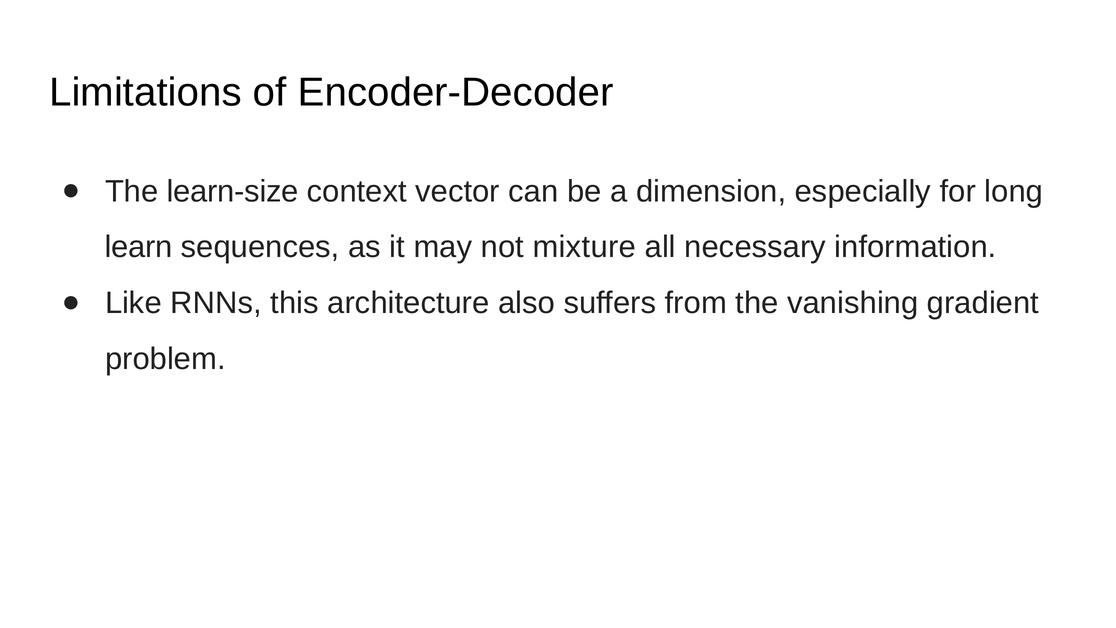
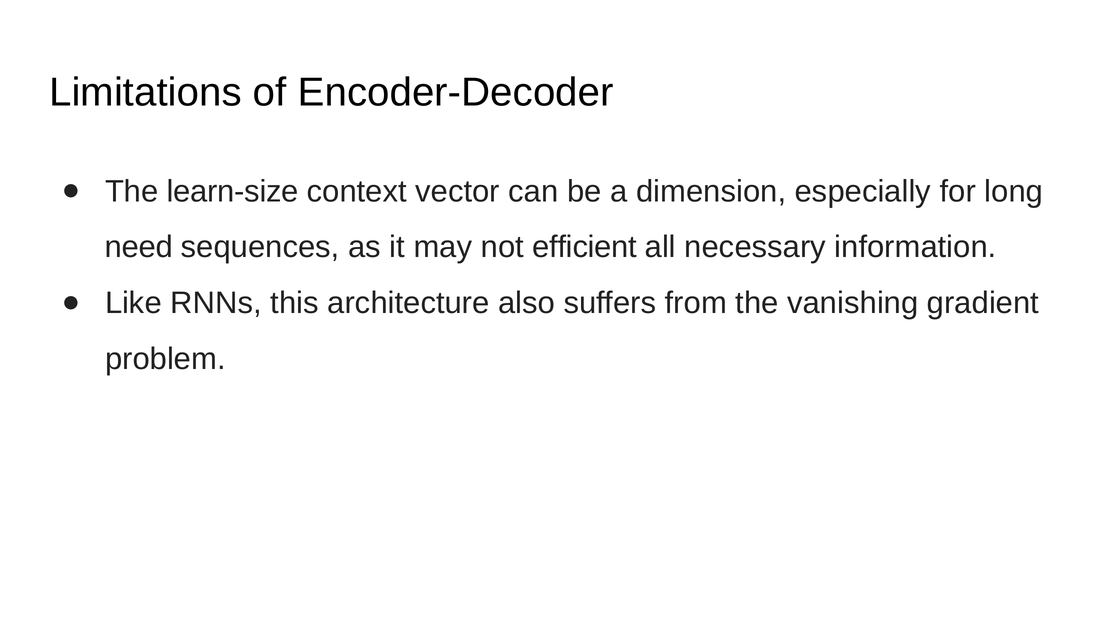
learn: learn -> need
mixture: mixture -> efficient
